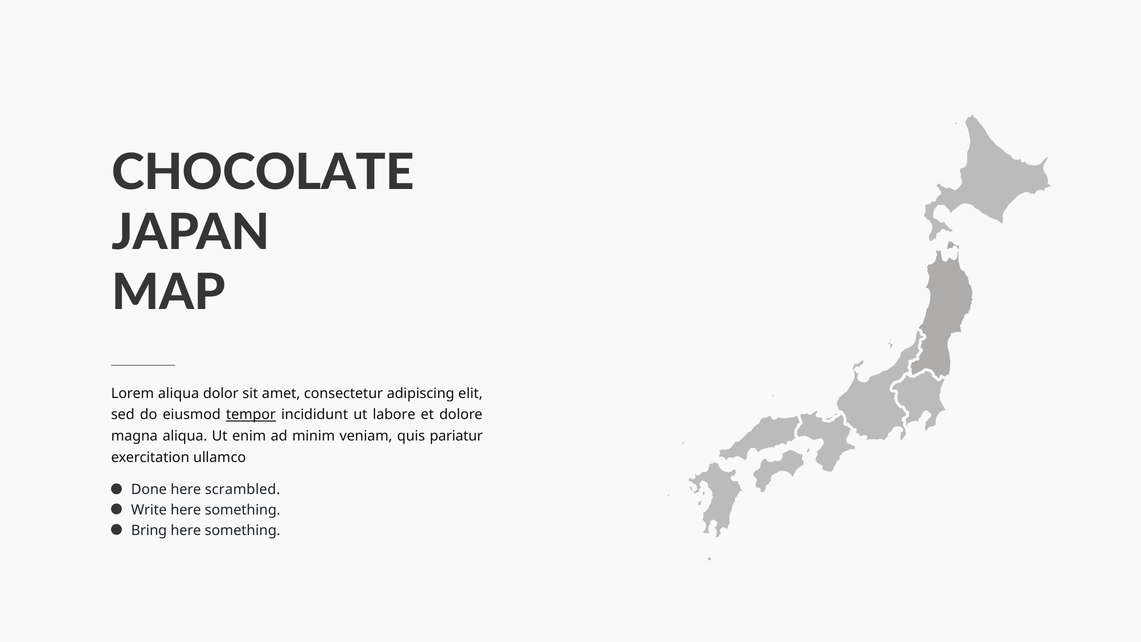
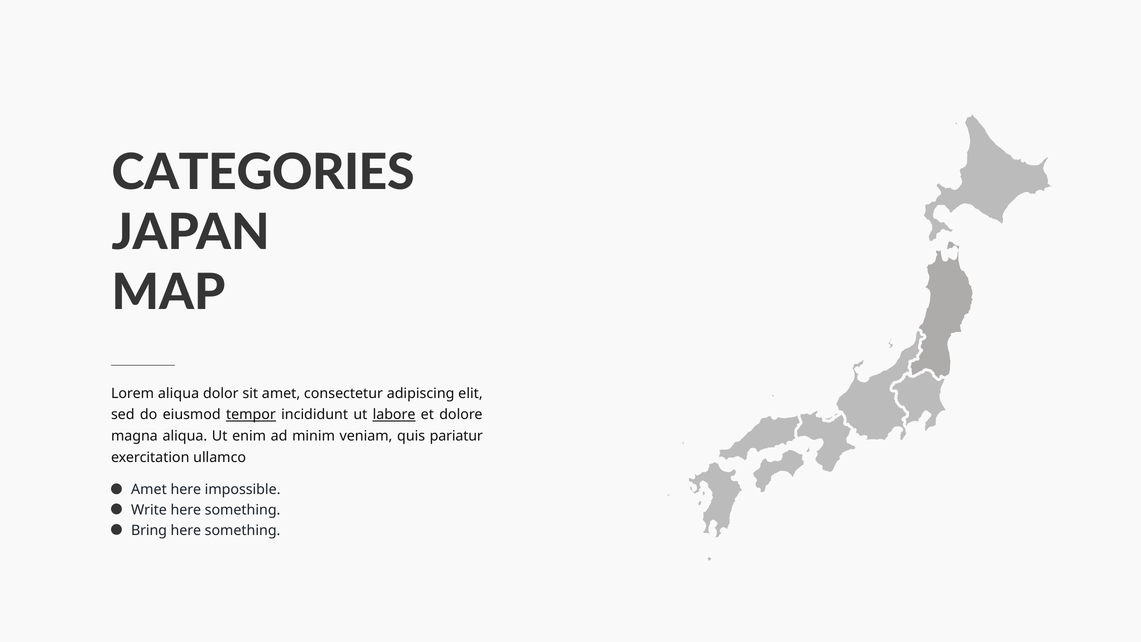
CHOCOLATE: CHOCOLATE -> CATEGORIES
labore underline: none -> present
Done at (149, 490): Done -> Amet
scrambled: scrambled -> impossible
